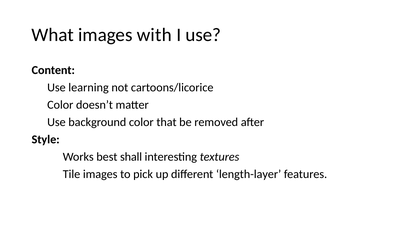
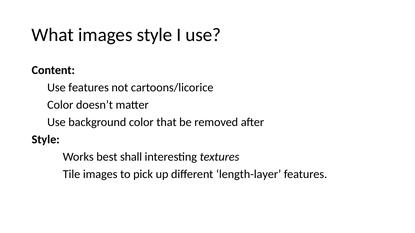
images with: with -> style
Use learning: learning -> features
